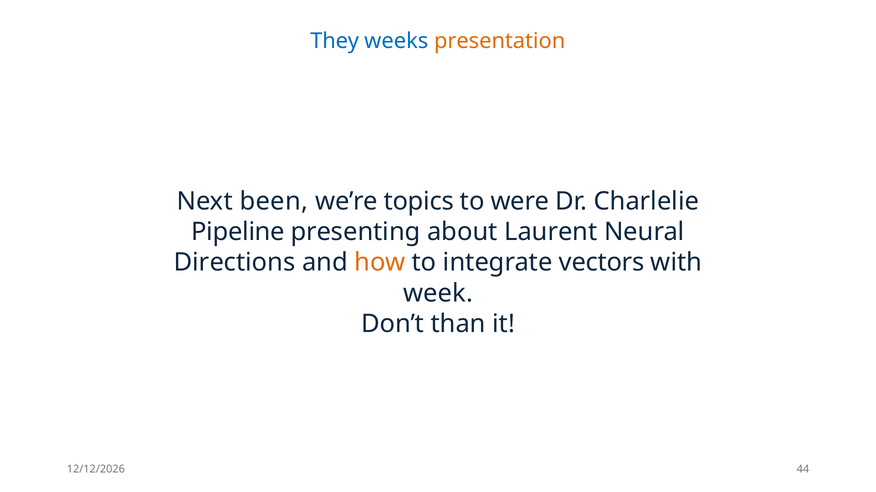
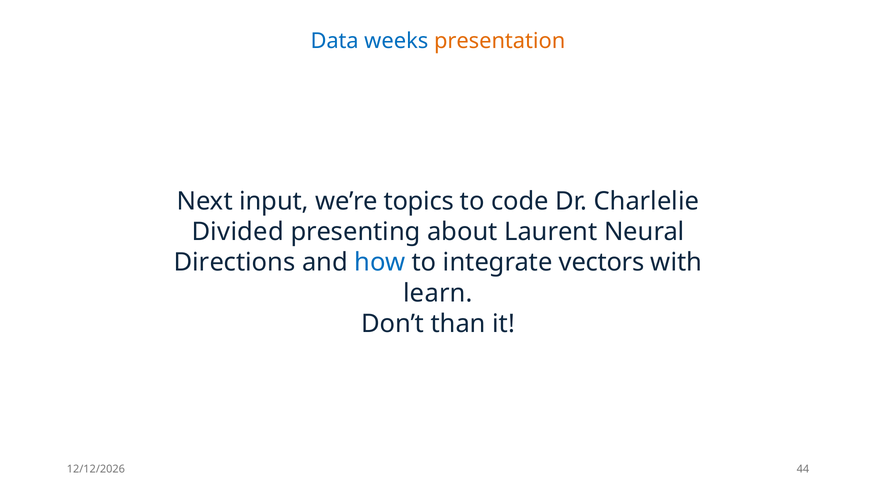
They: They -> Data
been: been -> input
were: were -> code
Pipeline: Pipeline -> Divided
how colour: orange -> blue
week: week -> learn
